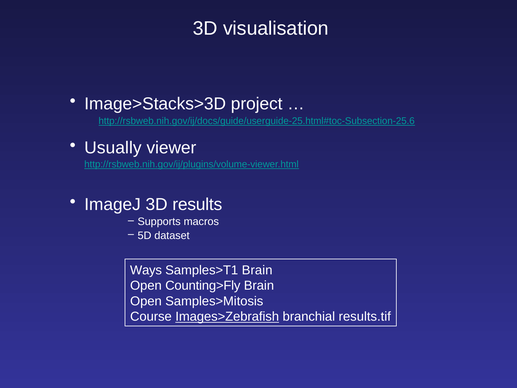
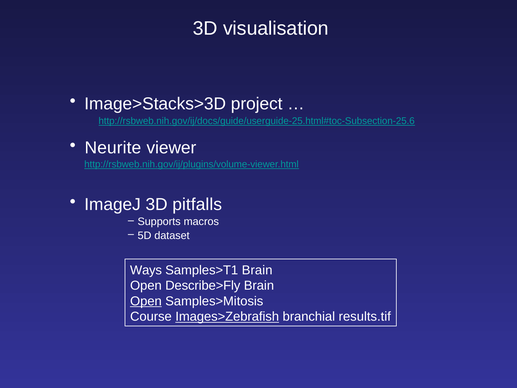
Usually: Usually -> Neurite
results: results -> pitfalls
Counting>Fly: Counting>Fly -> Describe>Fly
Open at (146, 301) underline: none -> present
